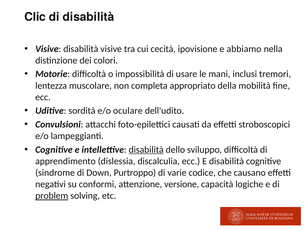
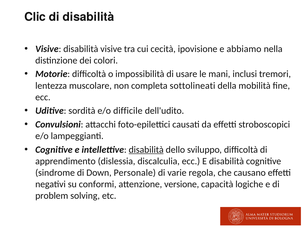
appropriato: appropriato -> sottolineati
oculare: oculare -> difficile
Purtroppo: Purtroppo -> Personale
codice: codice -> regola
problem underline: present -> none
